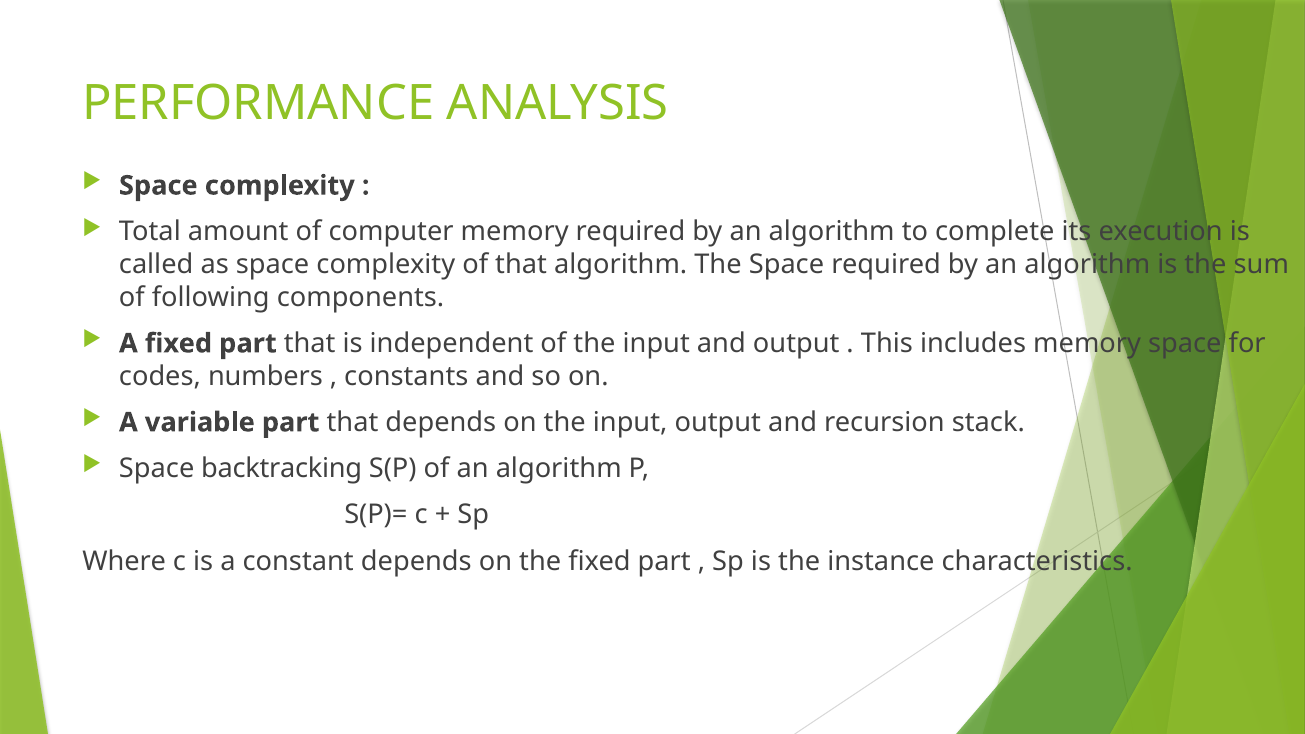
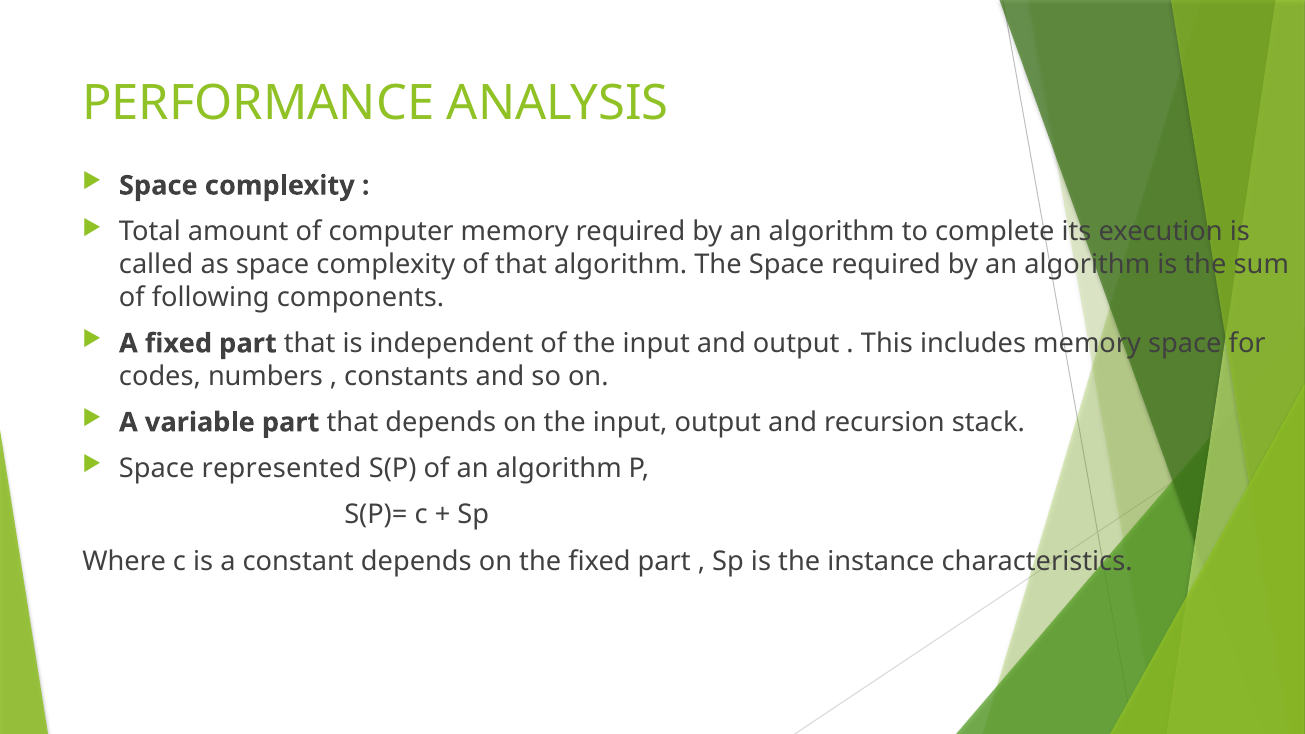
backtracking: backtracking -> represented
